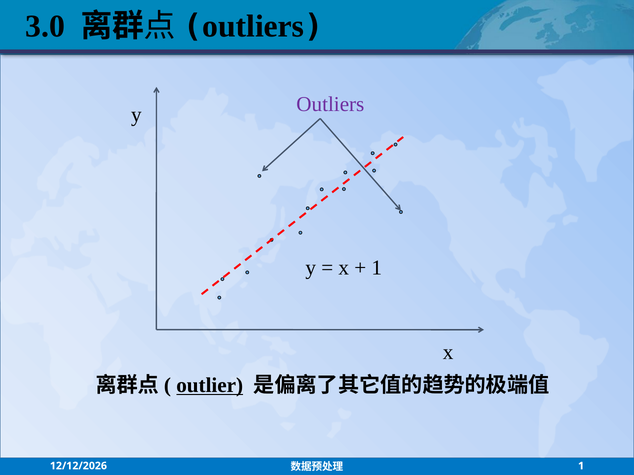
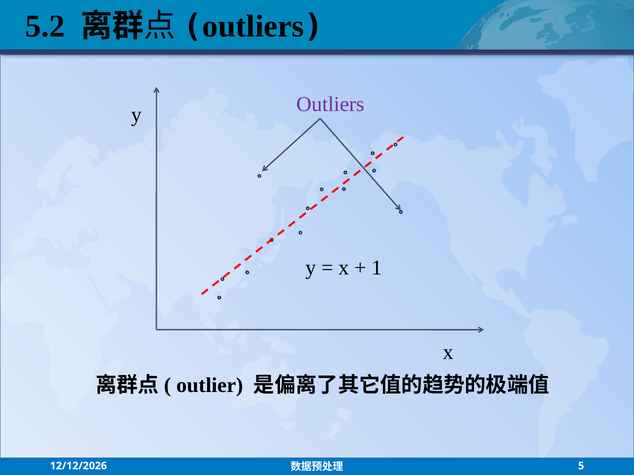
3.0: 3.0 -> 5.2
outlier underline: present -> none
1 at (581, 466): 1 -> 5
